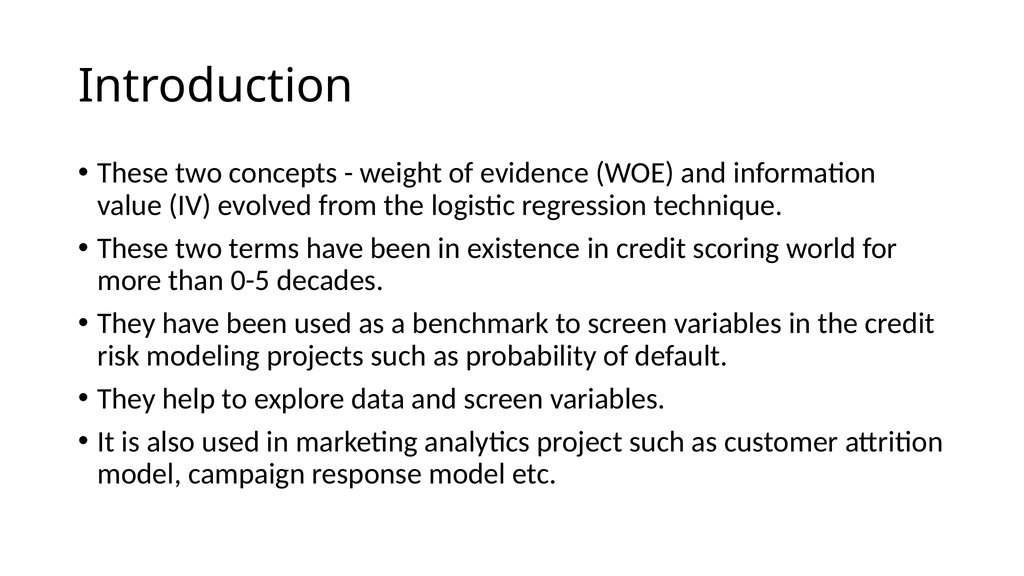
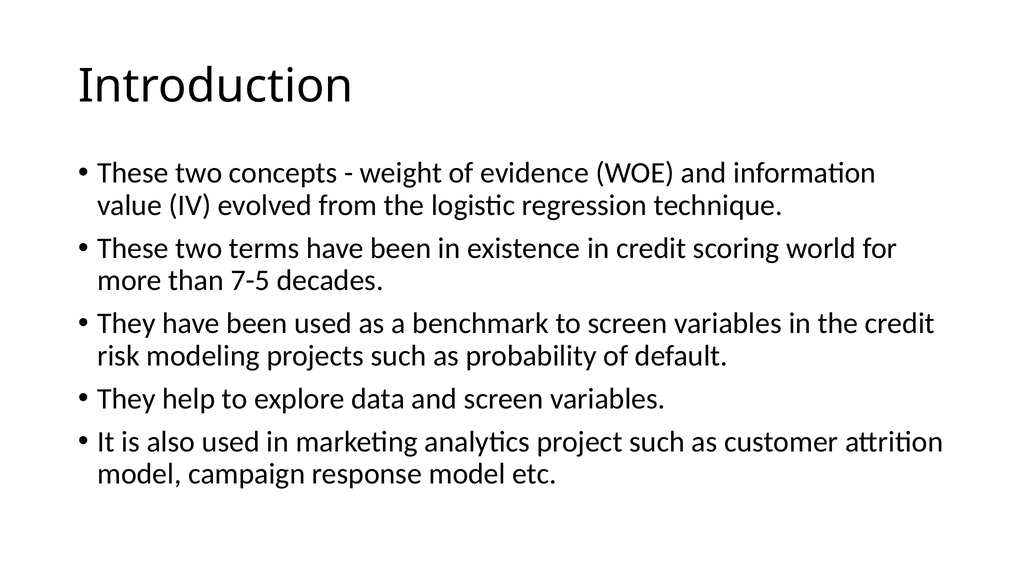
0-5: 0-5 -> 7-5
